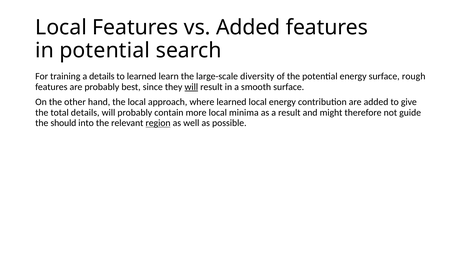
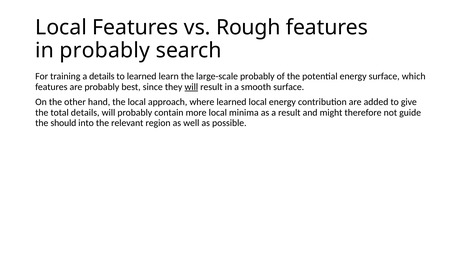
vs Added: Added -> Rough
in potential: potential -> probably
large-scale diversity: diversity -> probably
rough: rough -> which
region underline: present -> none
